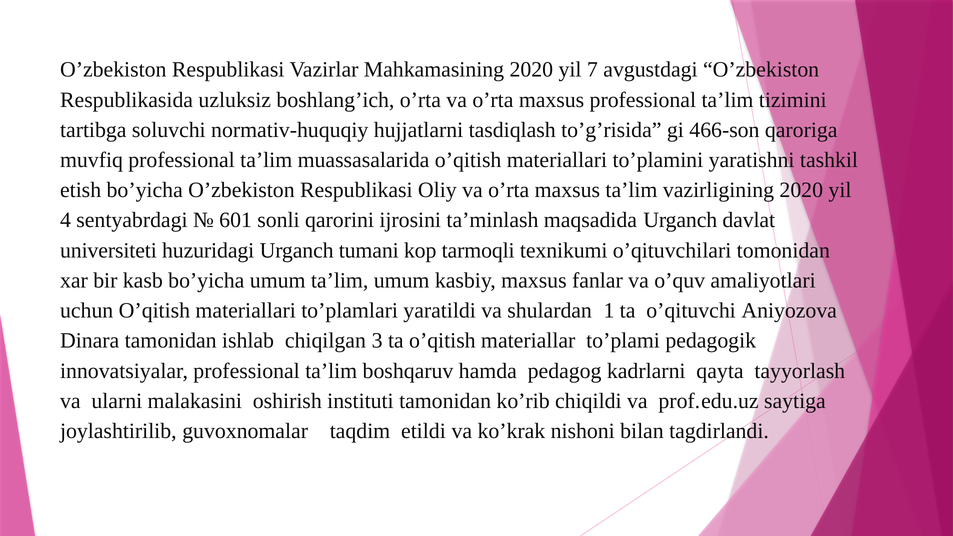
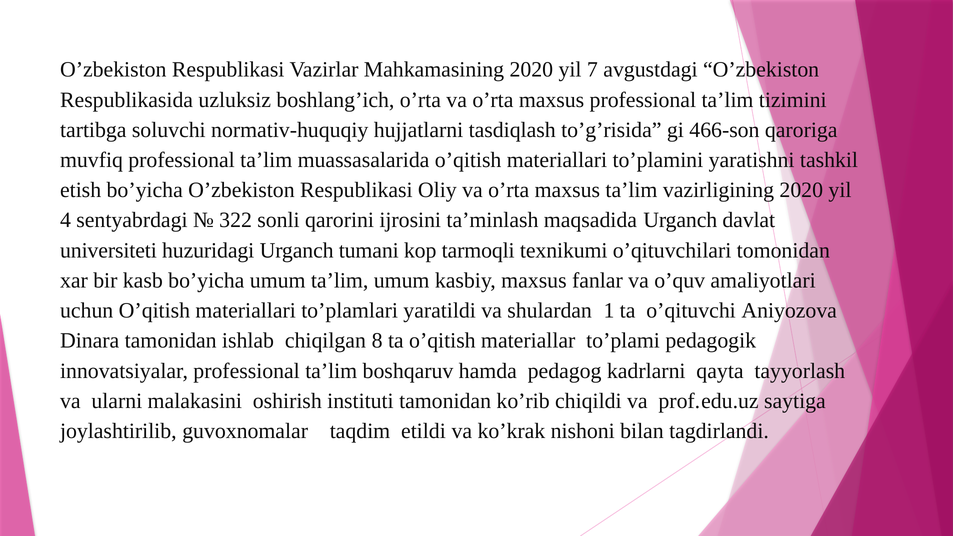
601: 601 -> 322
3: 3 -> 8
